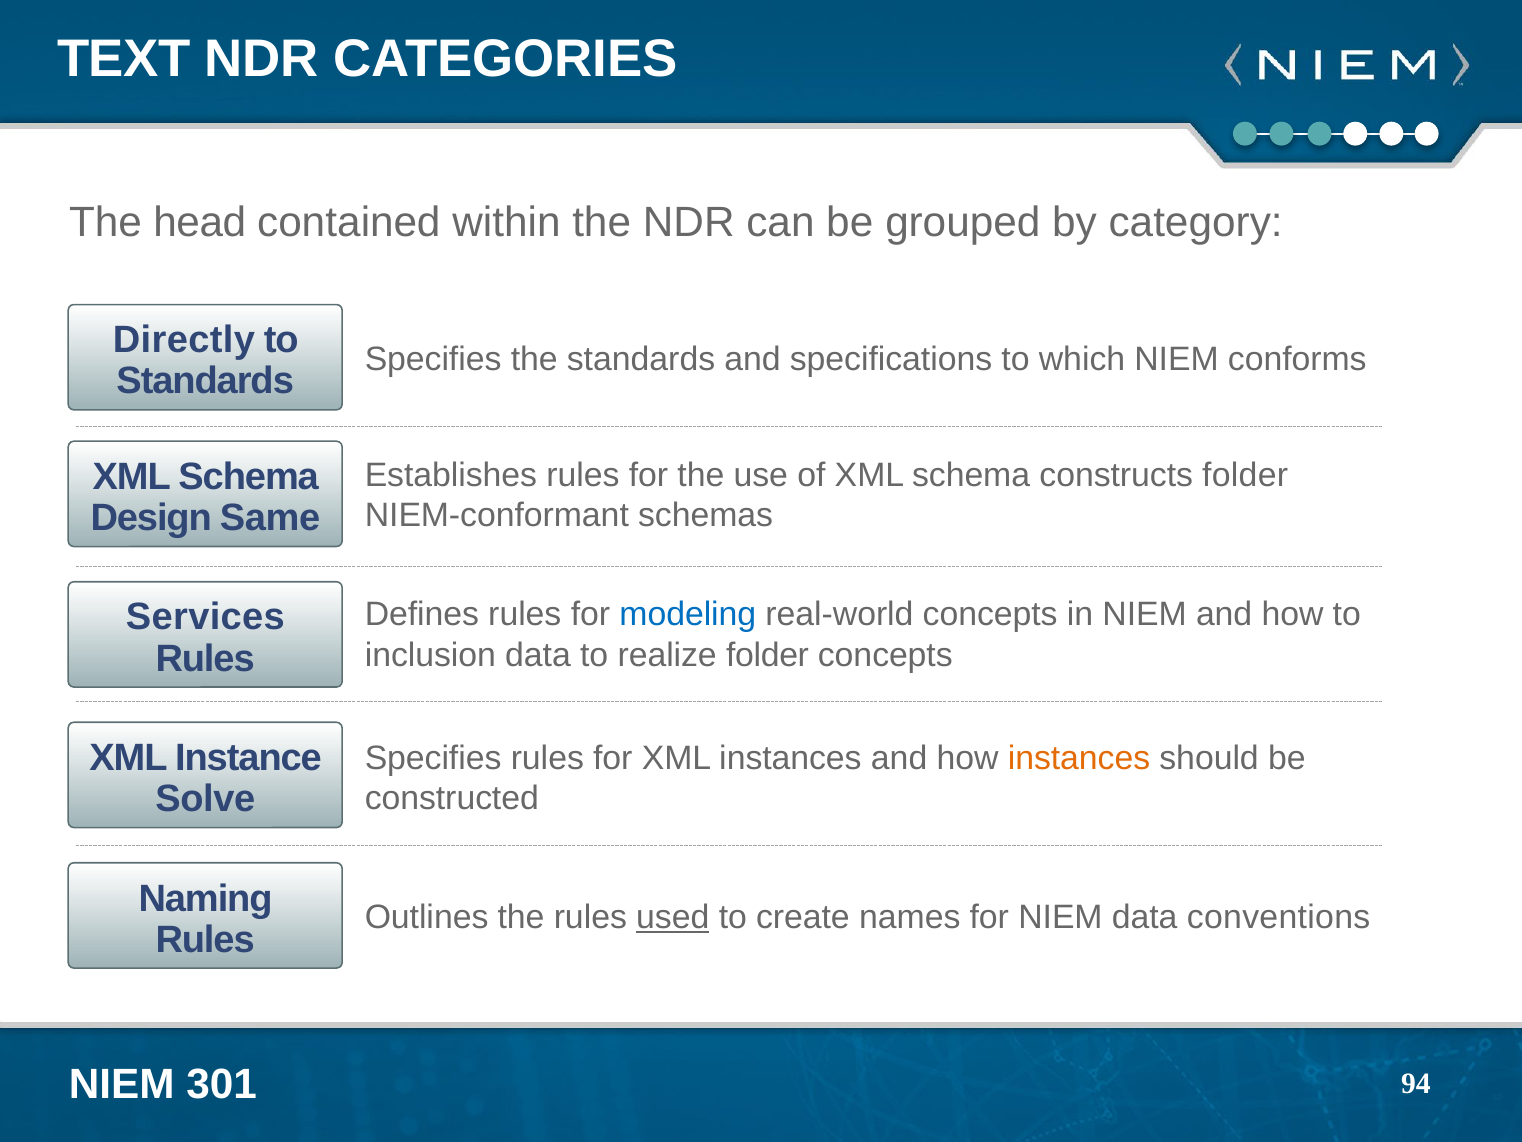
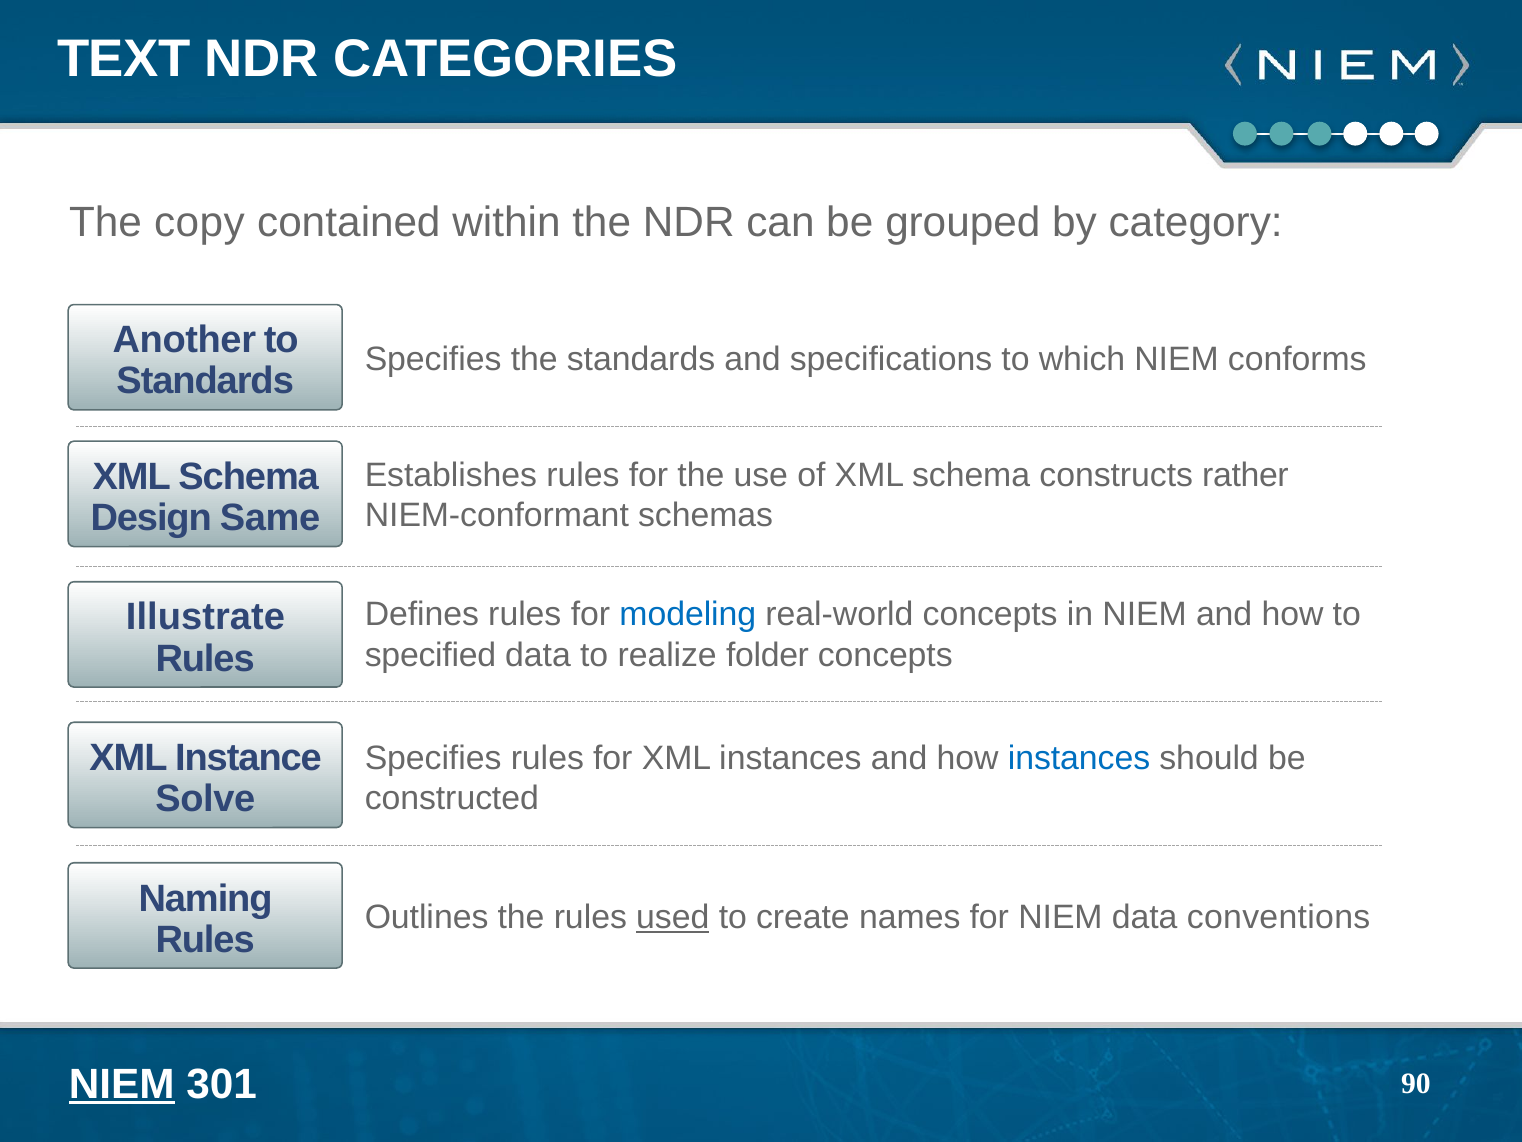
head: head -> copy
Directly: Directly -> Another
constructs folder: folder -> rather
Services: Services -> Illustrate
inclusion: inclusion -> specified
instances at (1079, 758) colour: orange -> blue
NIEM at (122, 1084) underline: none -> present
94: 94 -> 90
